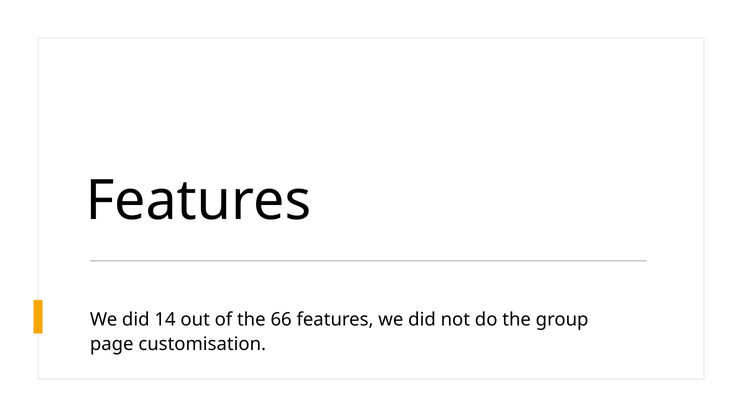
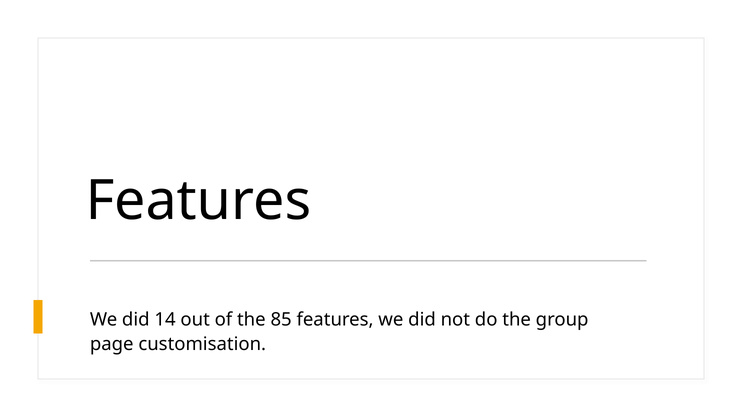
66: 66 -> 85
